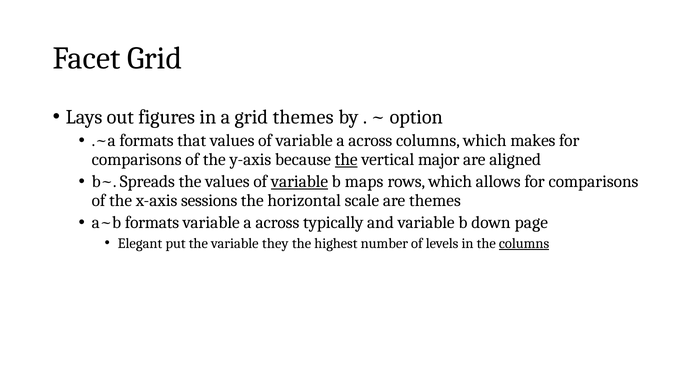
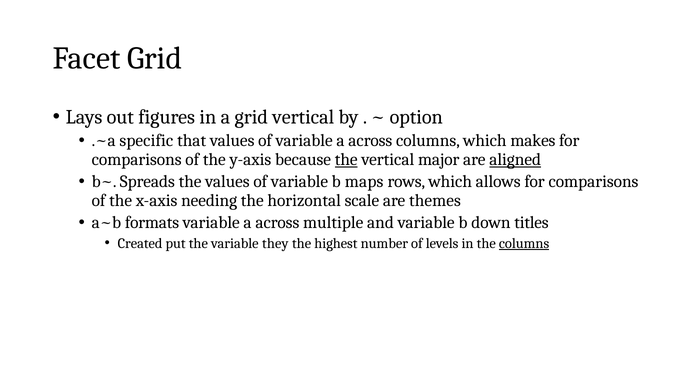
grid themes: themes -> vertical
.~a formats: formats -> specific
aligned underline: none -> present
variable at (299, 182) underline: present -> none
sessions: sessions -> needing
typically: typically -> multiple
page: page -> titles
Elegant: Elegant -> Created
